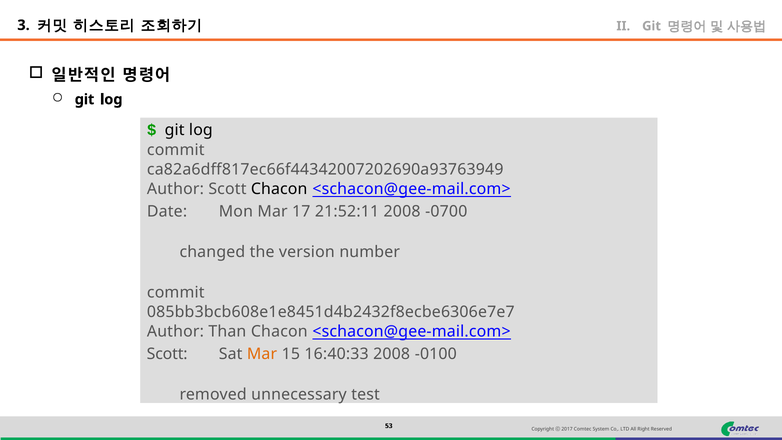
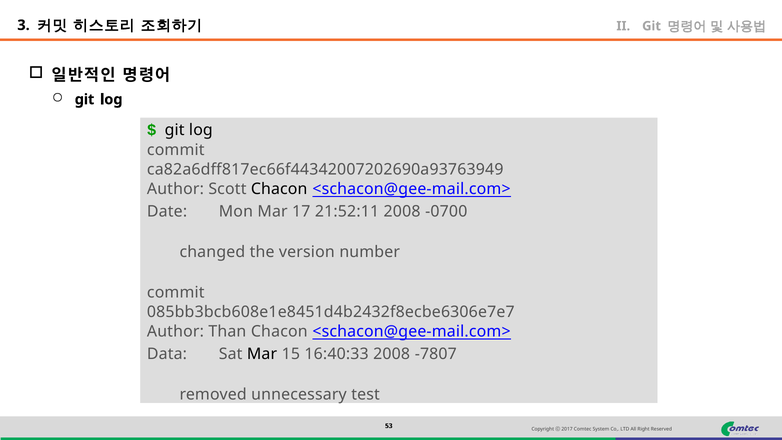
Scott at (167, 354): Scott -> Data
Mar at (262, 354) colour: orange -> black
-0100: -0100 -> -7807
